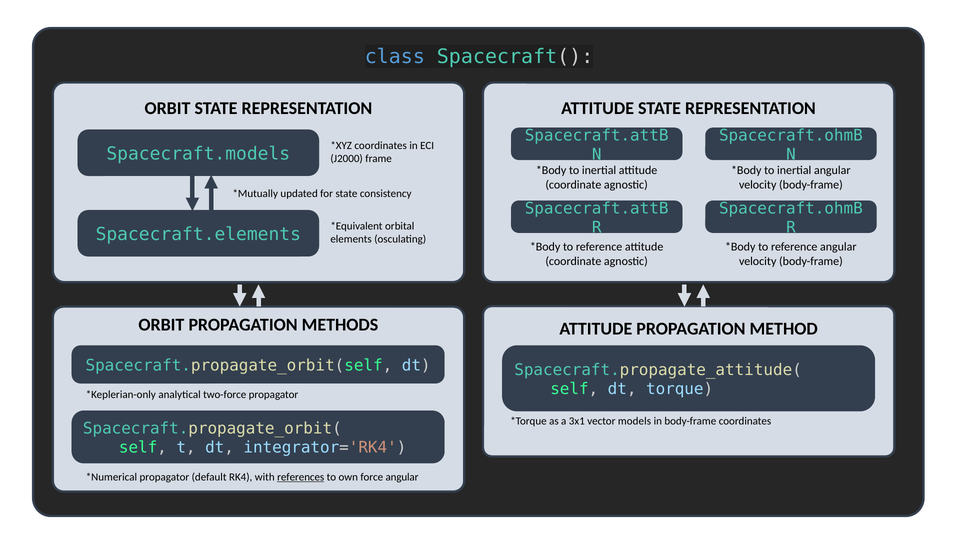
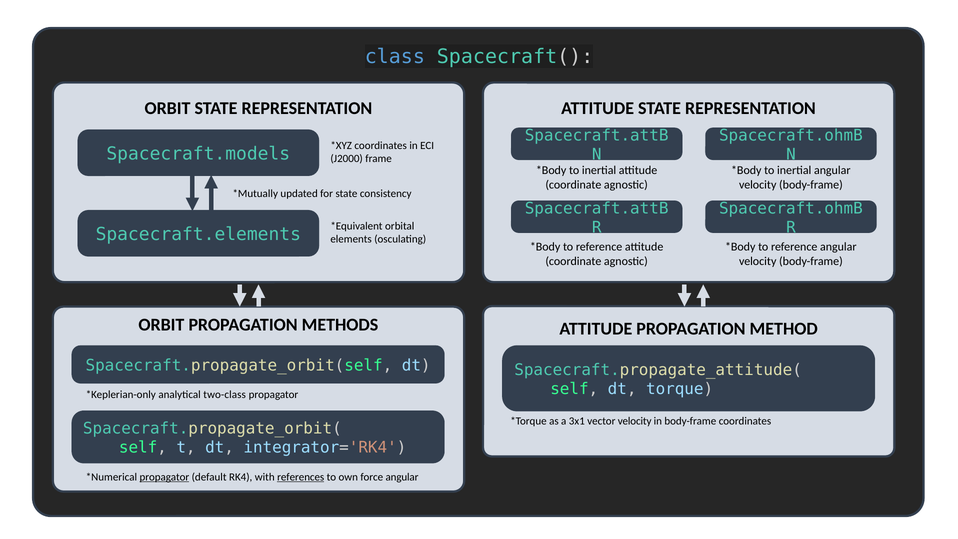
two-force: two-force -> two-class
vector models: models -> velocity
propagator at (164, 477) underline: none -> present
